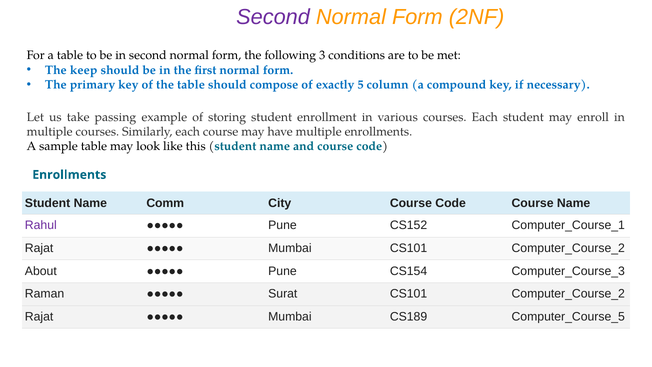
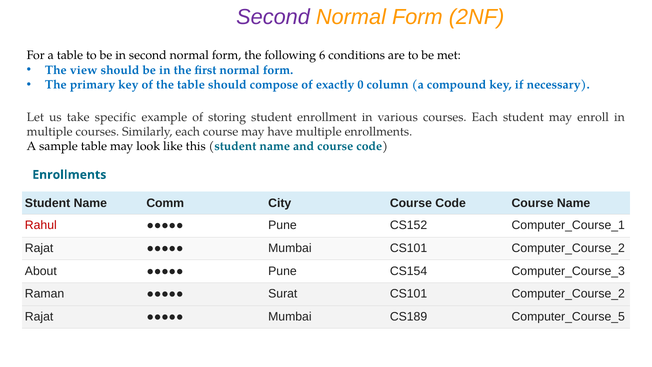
3: 3 -> 6
keep: keep -> view
5: 5 -> 0
passing: passing -> specific
Rahul colour: purple -> red
